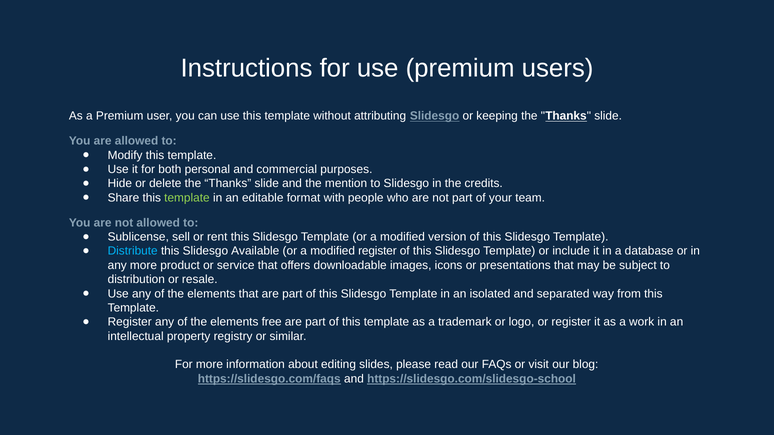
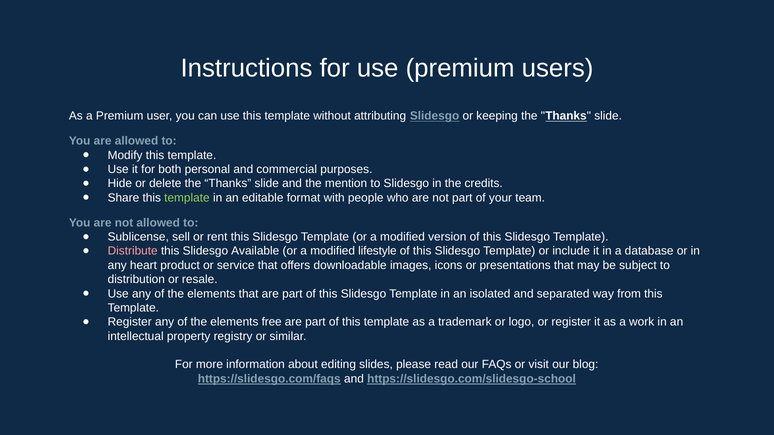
Distribute colour: light blue -> pink
modified register: register -> lifestyle
any more: more -> heart
